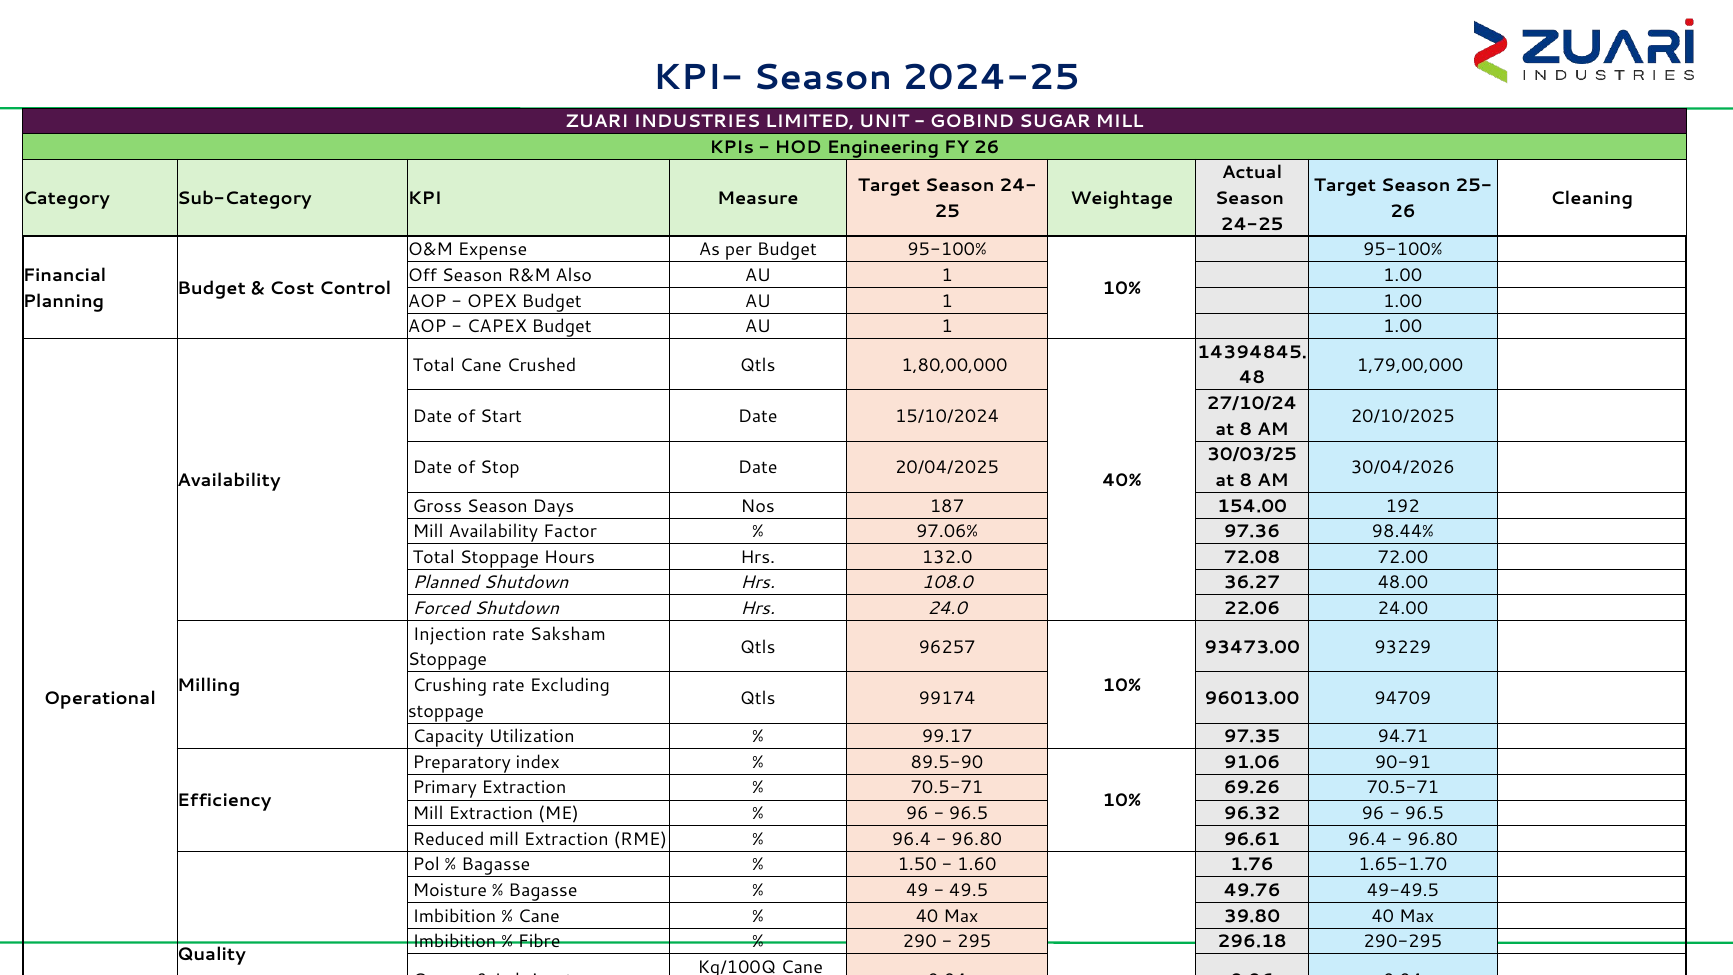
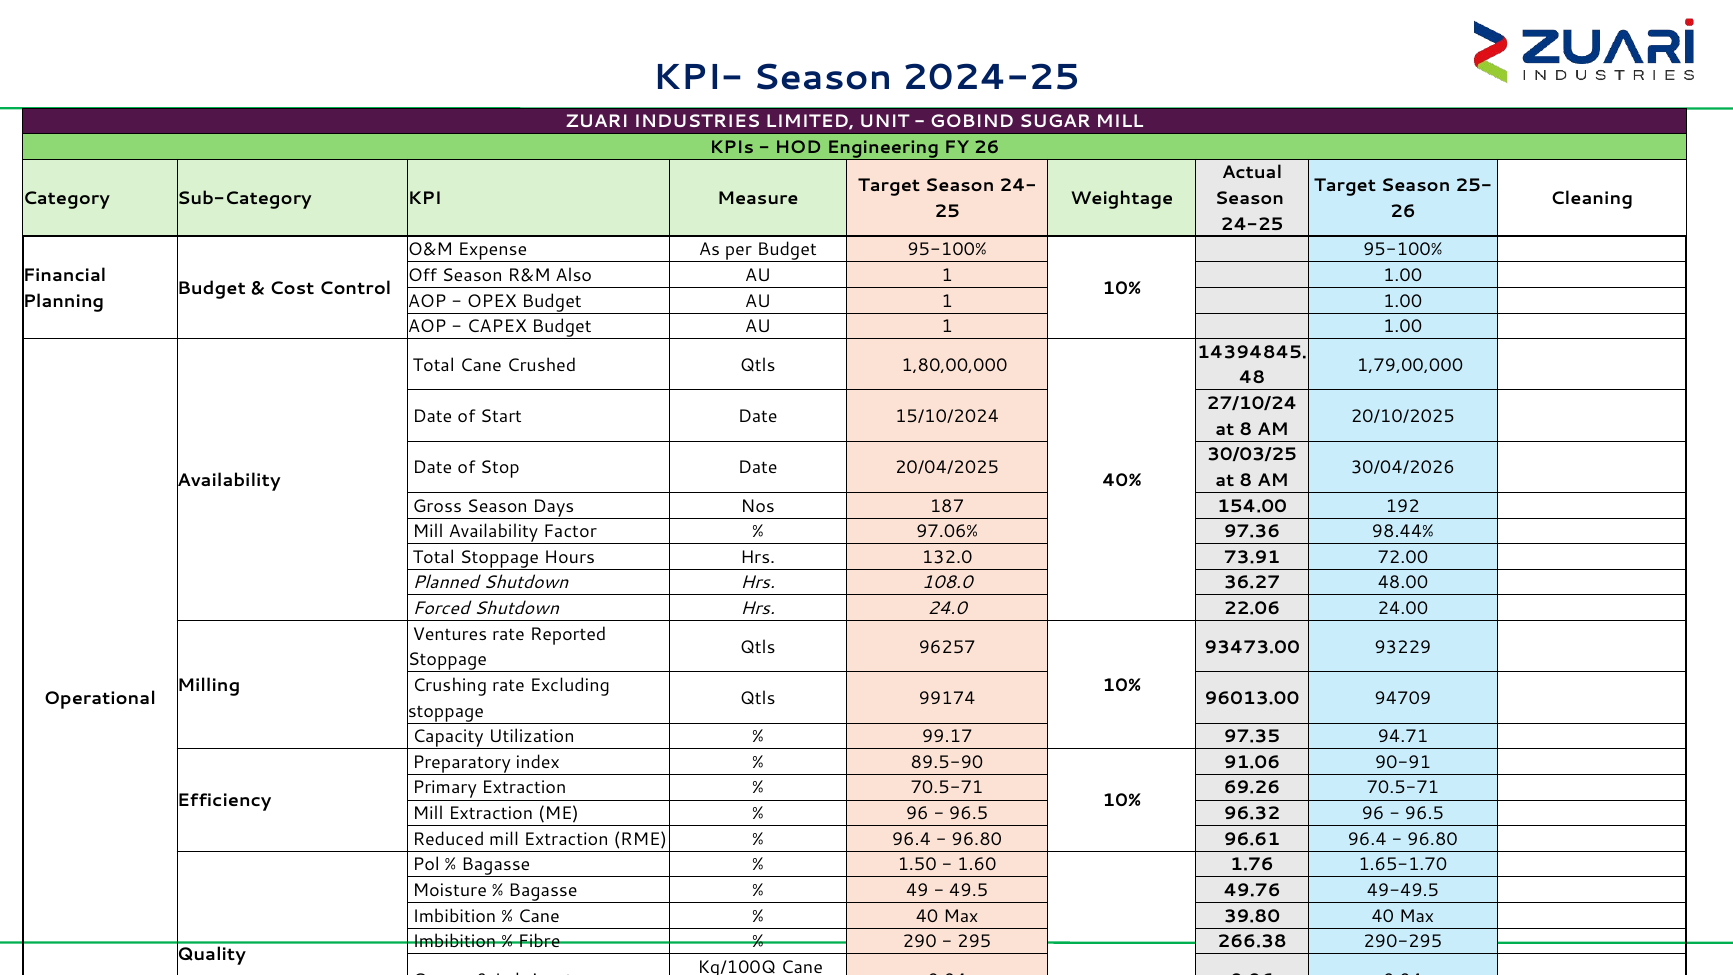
72.08: 72.08 -> 73.91
Injection: Injection -> Ventures
Saksham: Saksham -> Reported
296.18: 296.18 -> 266.38
